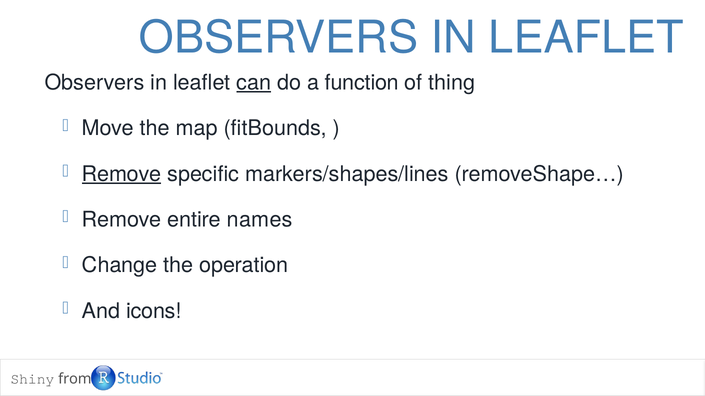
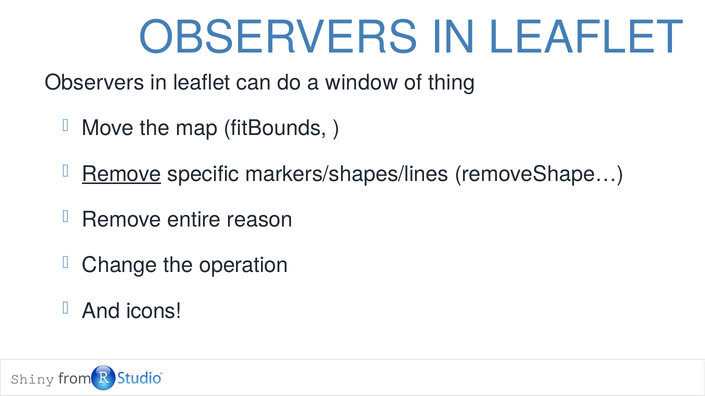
can underline: present -> none
function: function -> window
names: names -> reason
